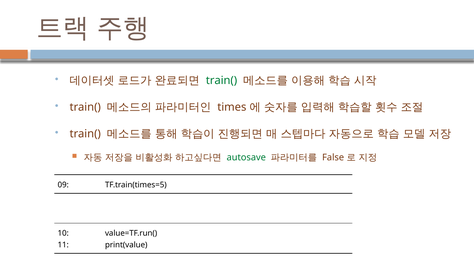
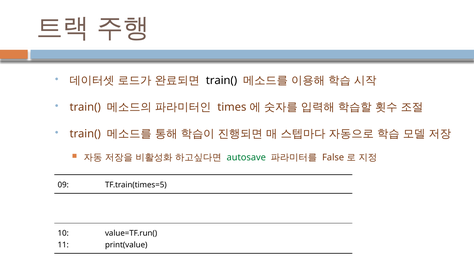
train( at (221, 81) colour: green -> black
